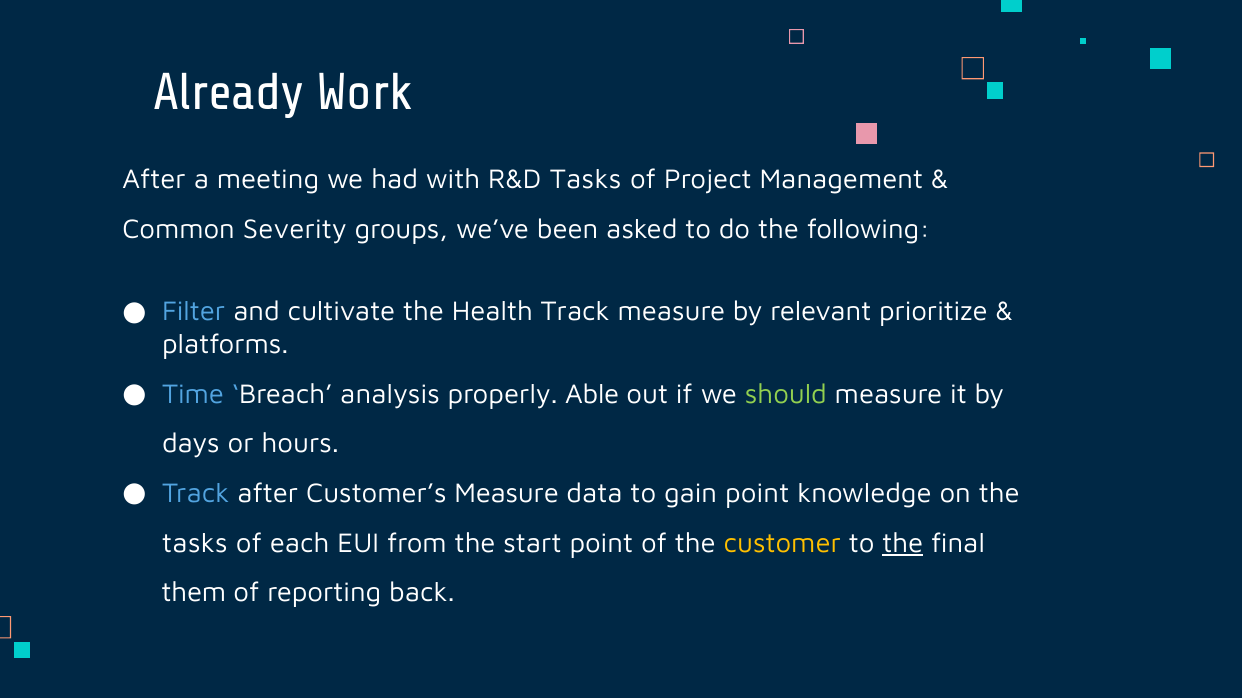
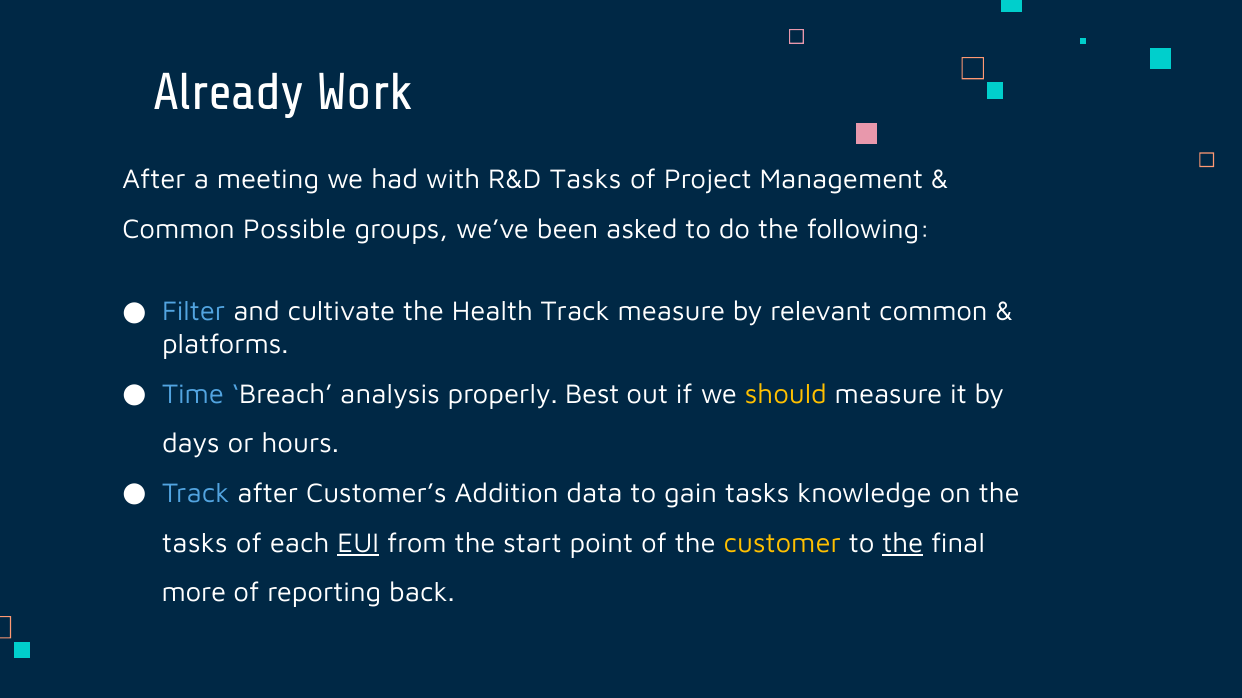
Severity: Severity -> Possible
relevant prioritize: prioritize -> common
Able: Able -> Best
should colour: light green -> yellow
Customer’s Measure: Measure -> Addition
gain point: point -> tasks
EUI underline: none -> present
them: them -> more
